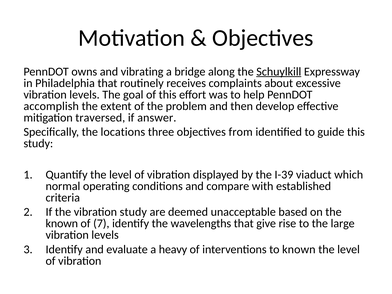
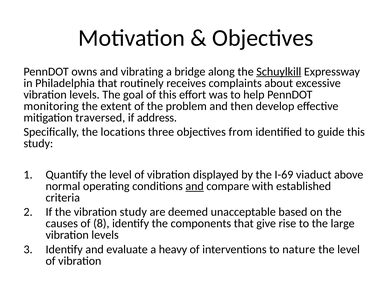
accomplish: accomplish -> monitoring
answer: answer -> address
I-39: I-39 -> I-69
which: which -> above
and at (195, 186) underline: none -> present
known at (62, 224): known -> causes
7: 7 -> 8
wavelengths: wavelengths -> components
to known: known -> nature
